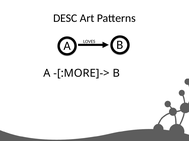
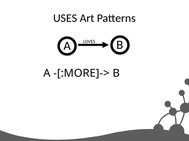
DESC: DESC -> USES
